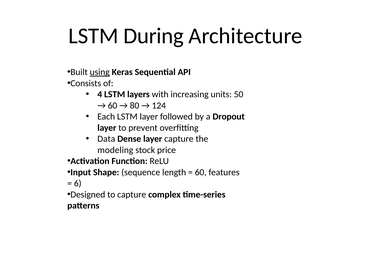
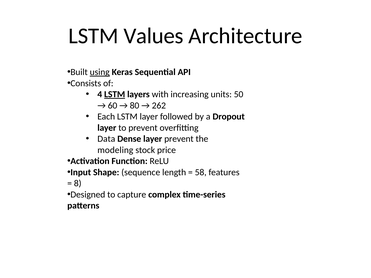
During: During -> Values
LSTM at (115, 94) underline: none -> present
124: 124 -> 262
layer capture: capture -> prevent
60 at (201, 172): 60 -> 58
6: 6 -> 8
